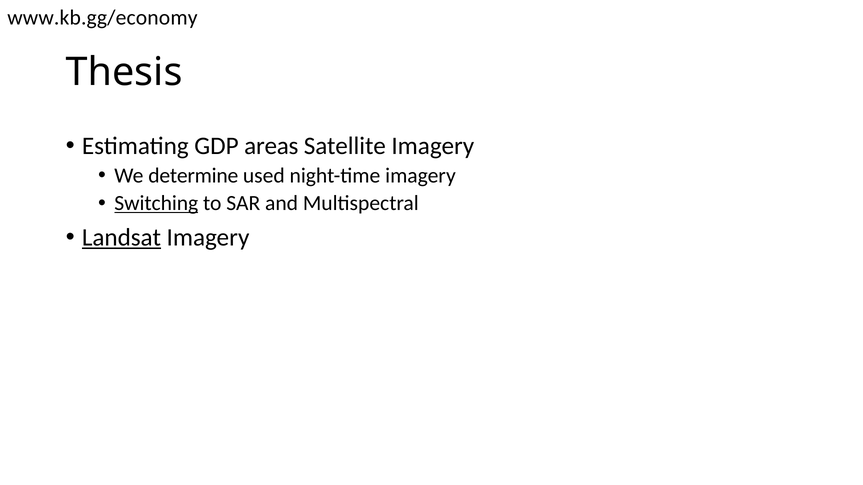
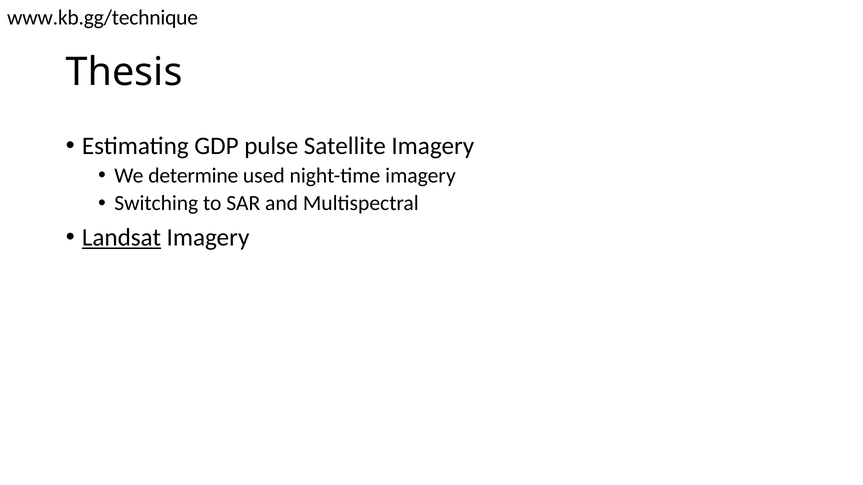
www.kb.gg/economy: www.kb.gg/economy -> www.kb.gg/technique
areas: areas -> pulse
Switching underline: present -> none
